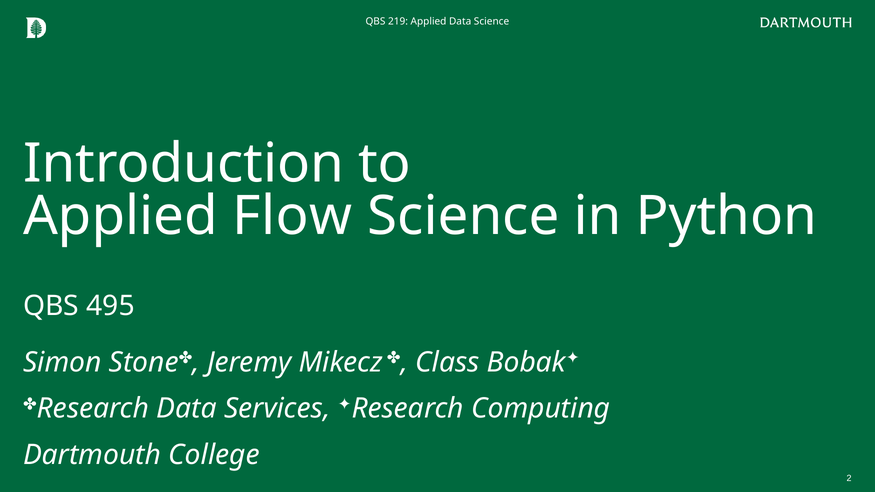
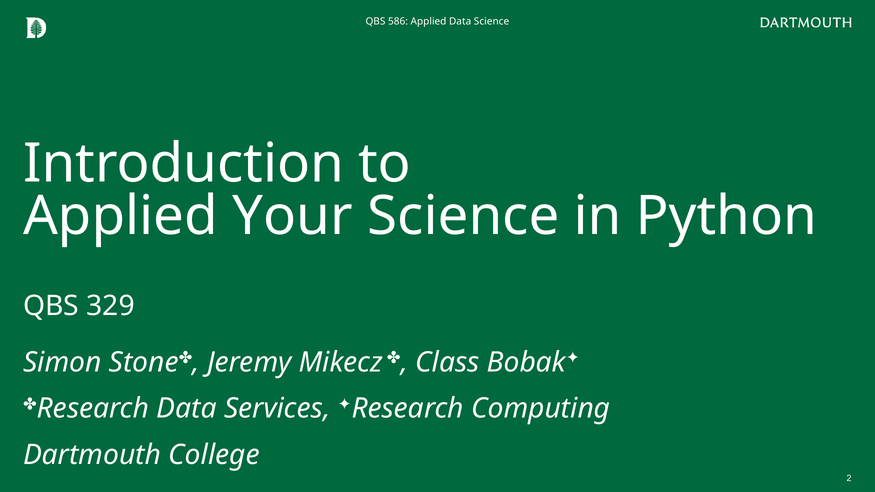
219: 219 -> 586
Flow: Flow -> Your
495: 495 -> 329
